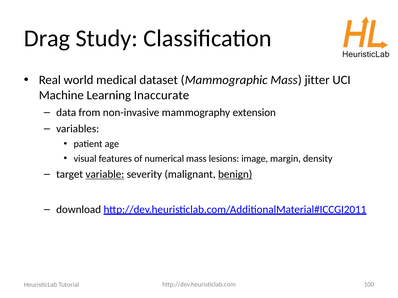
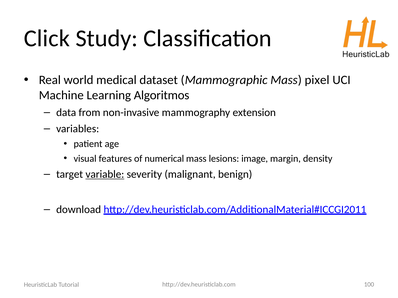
Drag: Drag -> Click
jitter: jitter -> pixel
Inaccurate: Inaccurate -> Algoritmos
benign underline: present -> none
